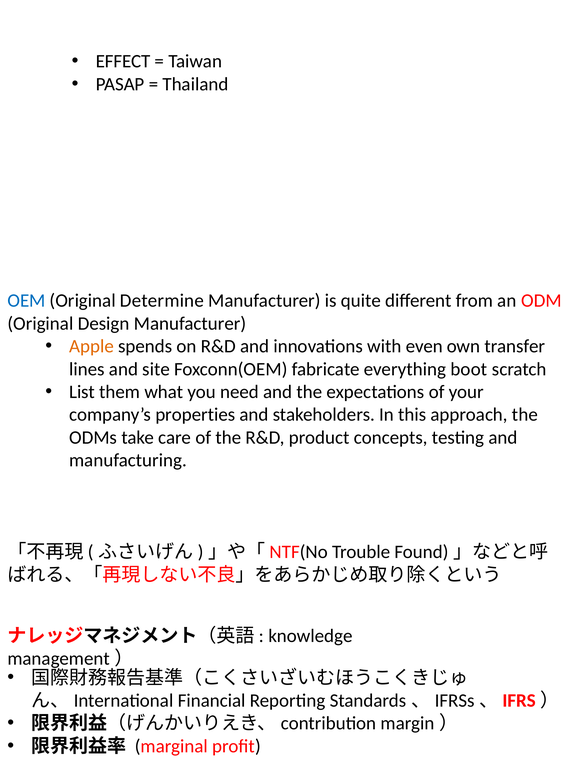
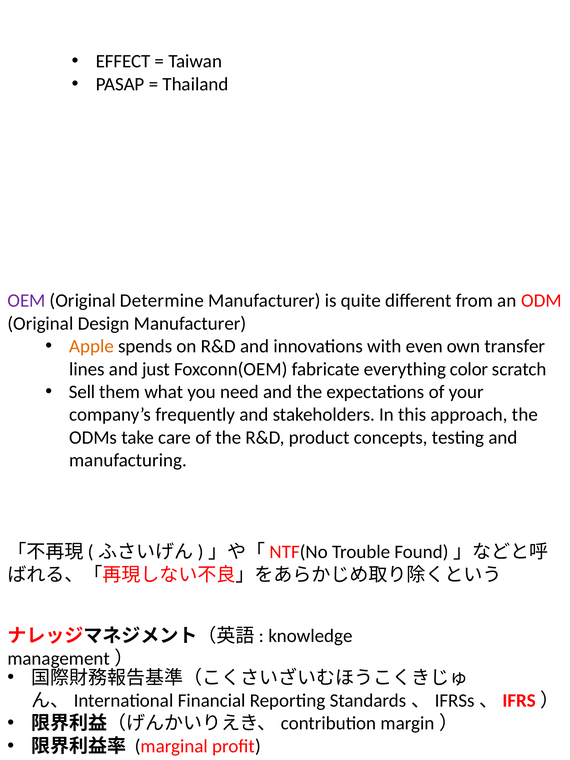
OEM colour: blue -> purple
site: site -> just
boot: boot -> color
List: List -> Sell
properties: properties -> frequently
